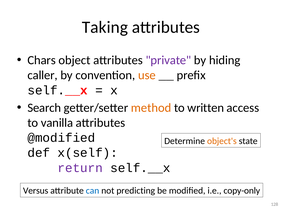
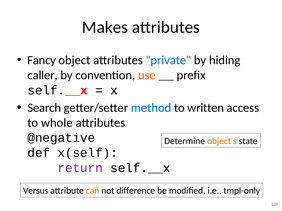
Taking: Taking -> Makes
Chars: Chars -> Fancy
private colour: purple -> blue
method colour: orange -> blue
vanilla: vanilla -> whole
@modified: @modified -> @negative
can colour: blue -> orange
predicting: predicting -> difference
copy-only: copy-only -> tmpl-only
